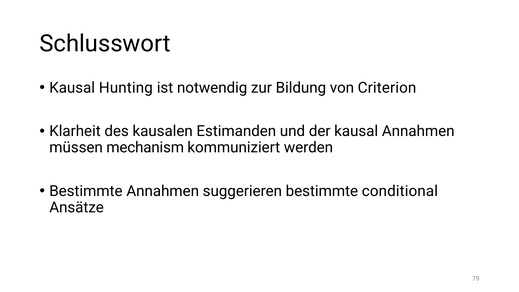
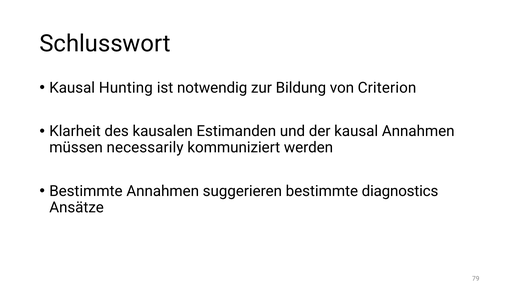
mechanism: mechanism -> necessarily
conditional: conditional -> diagnostics
